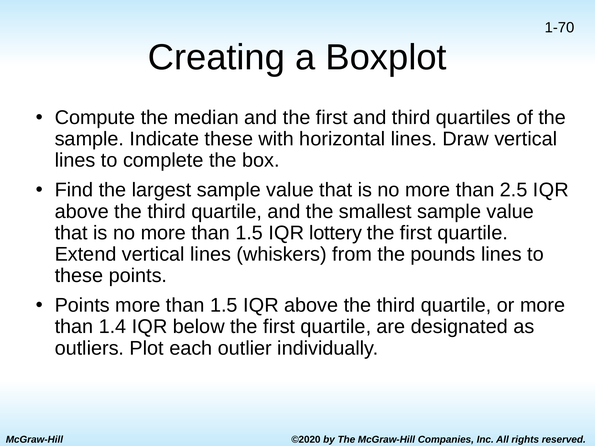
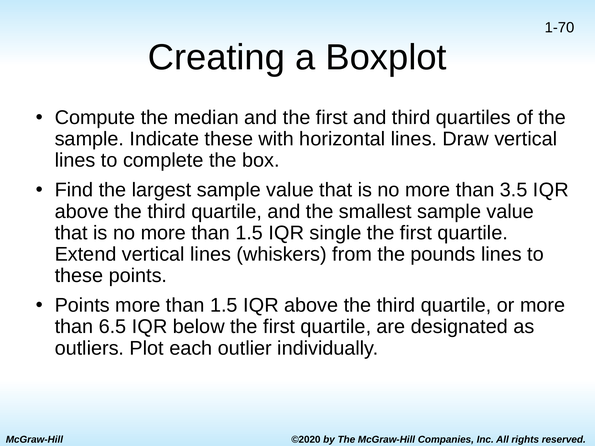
2.5: 2.5 -> 3.5
lottery: lottery -> single
1.4: 1.4 -> 6.5
